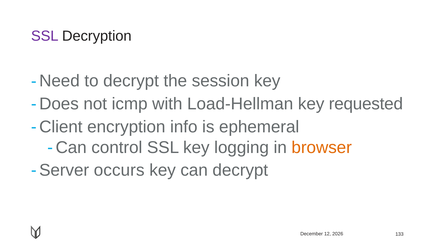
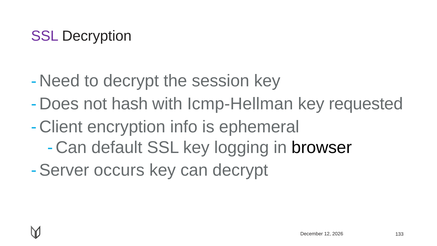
icmp: icmp -> hash
Load-Hellman: Load-Hellman -> Icmp-Hellman
control: control -> default
browser colour: orange -> black
